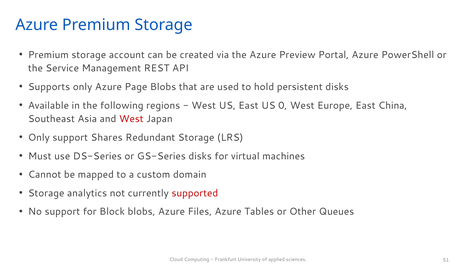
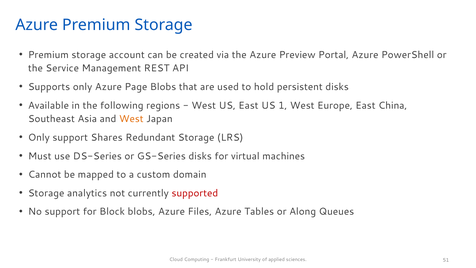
0: 0 -> 1
West at (131, 119) colour: red -> orange
Other: Other -> Along
